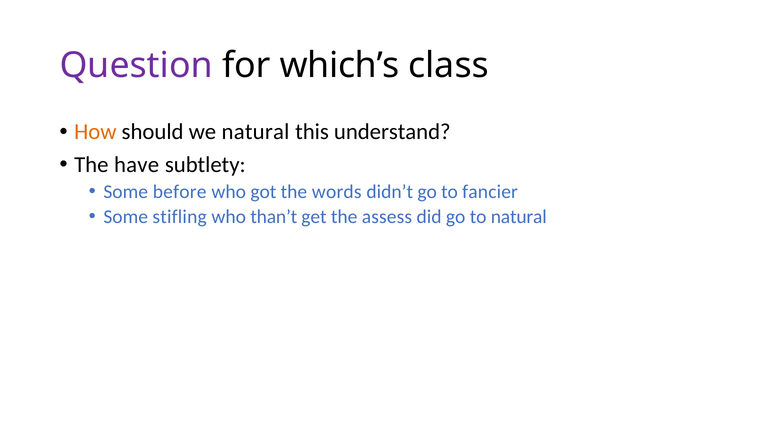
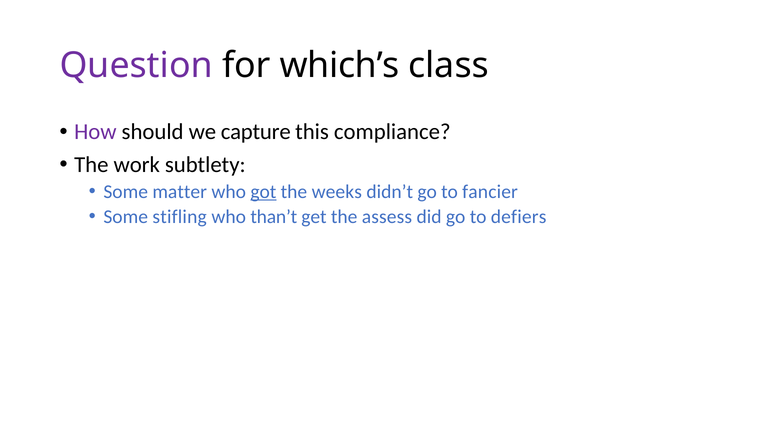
How colour: orange -> purple
we natural: natural -> capture
understand: understand -> compliance
have: have -> work
before: before -> matter
got underline: none -> present
words: words -> weeks
to natural: natural -> defiers
